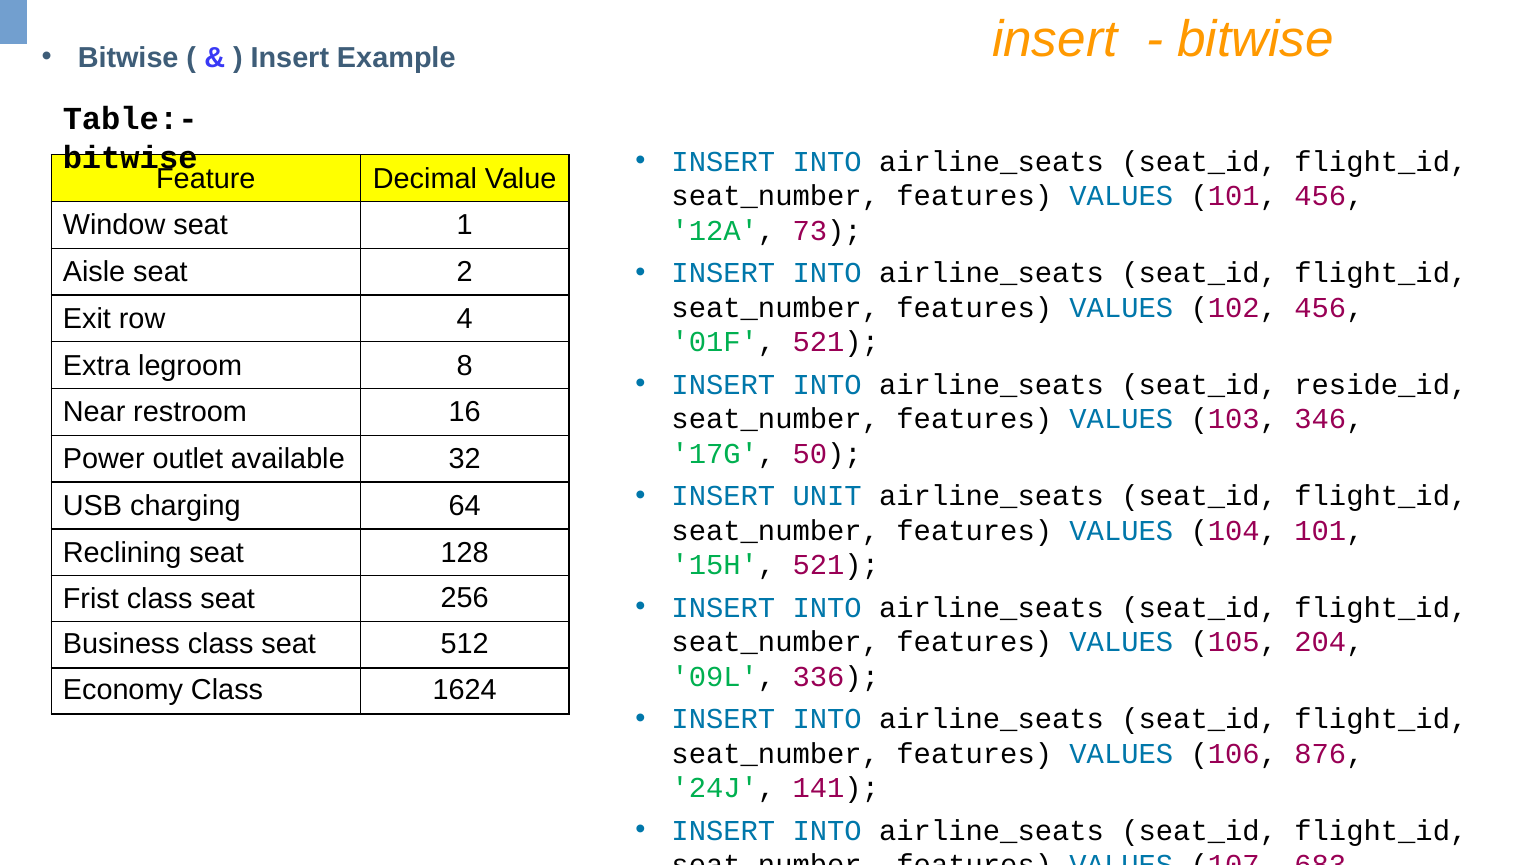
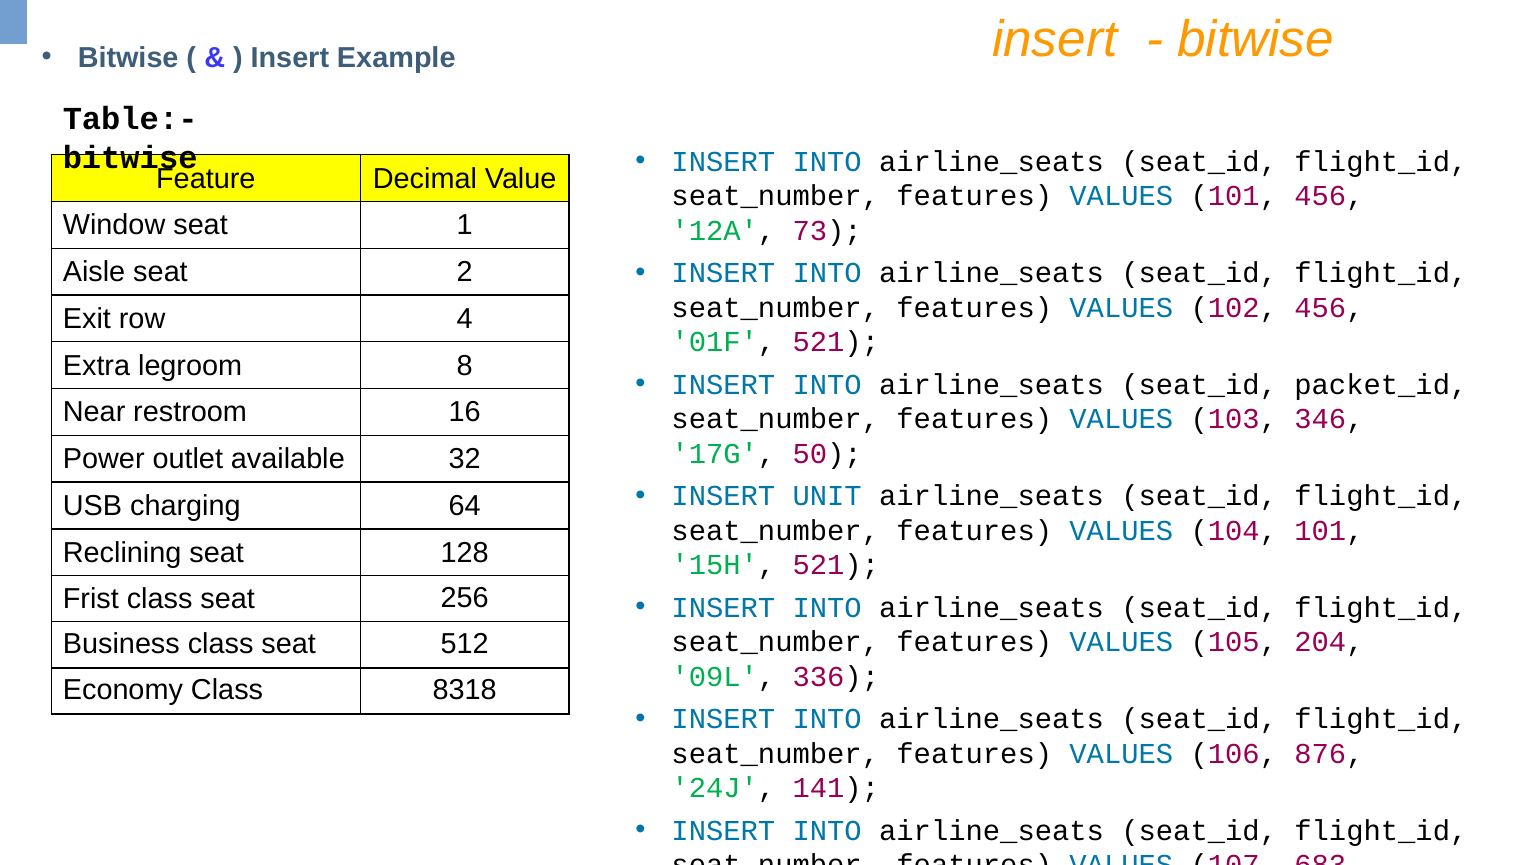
reside_id: reside_id -> packet_id
1624: 1624 -> 8318
